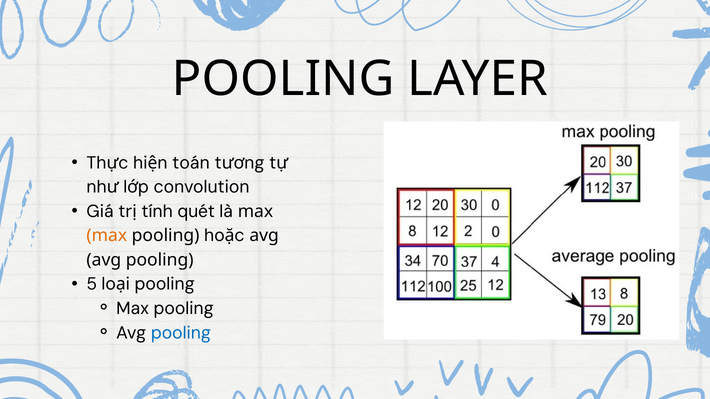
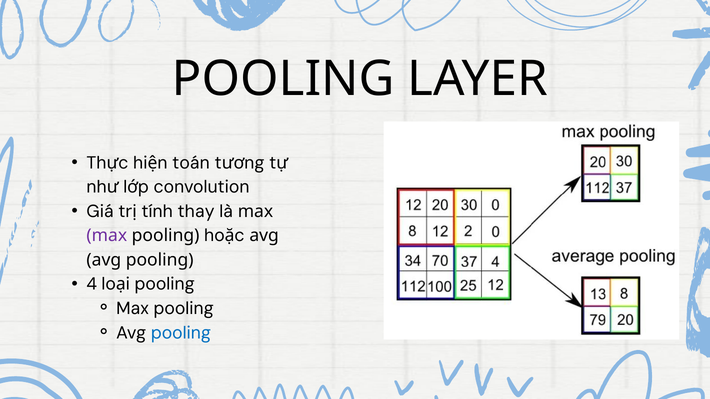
quét: quét -> thay
max at (107, 236) colour: orange -> purple
5: 5 -> 4
